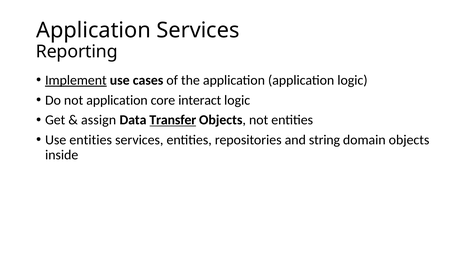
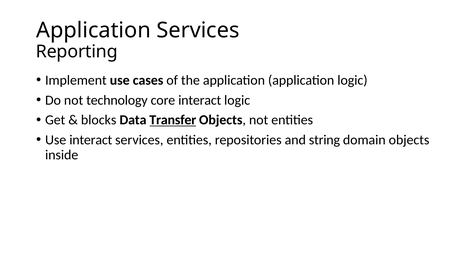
Implement underline: present -> none
not application: application -> technology
assign: assign -> blocks
Use entities: entities -> interact
